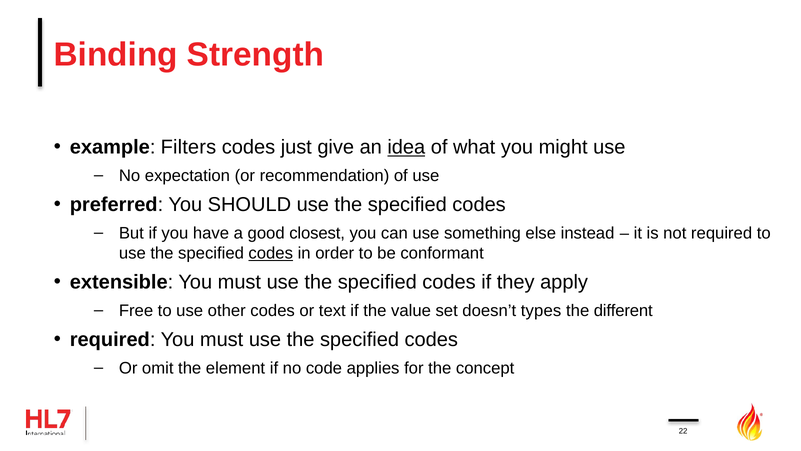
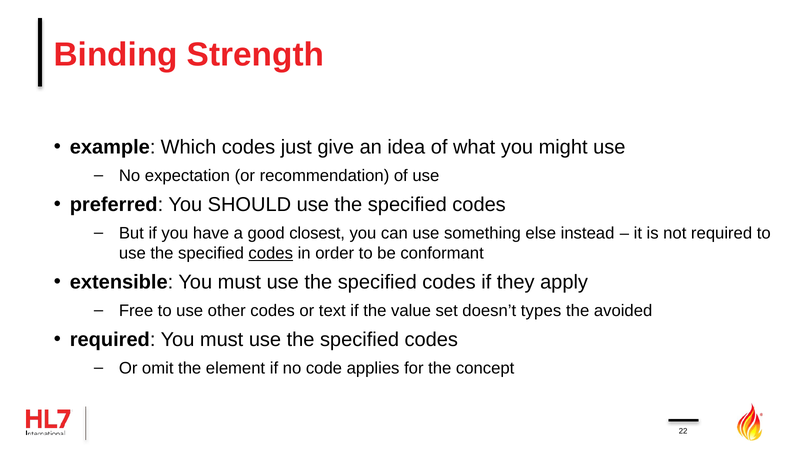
Filters: Filters -> Which
idea underline: present -> none
different: different -> avoided
